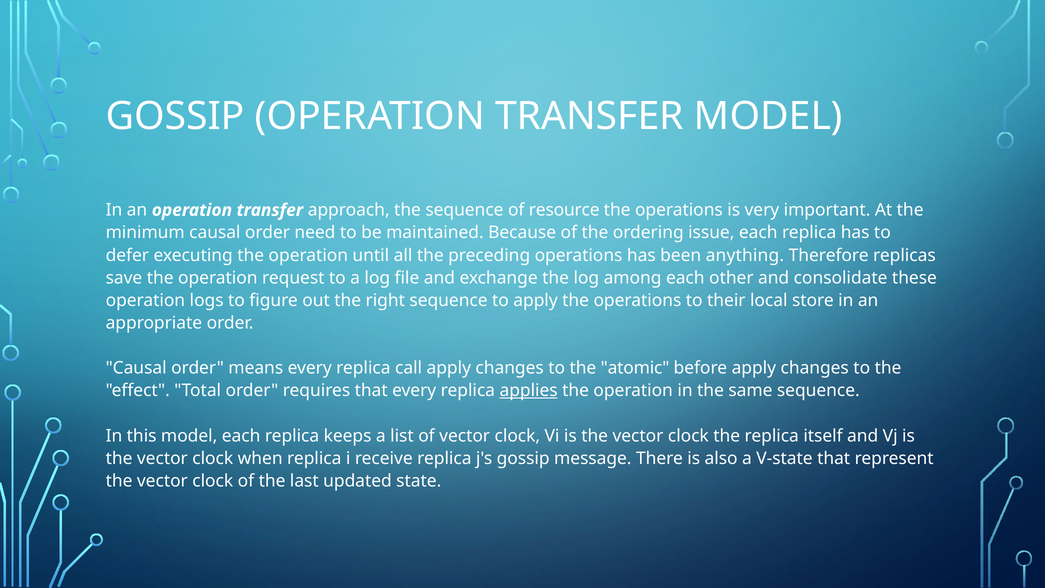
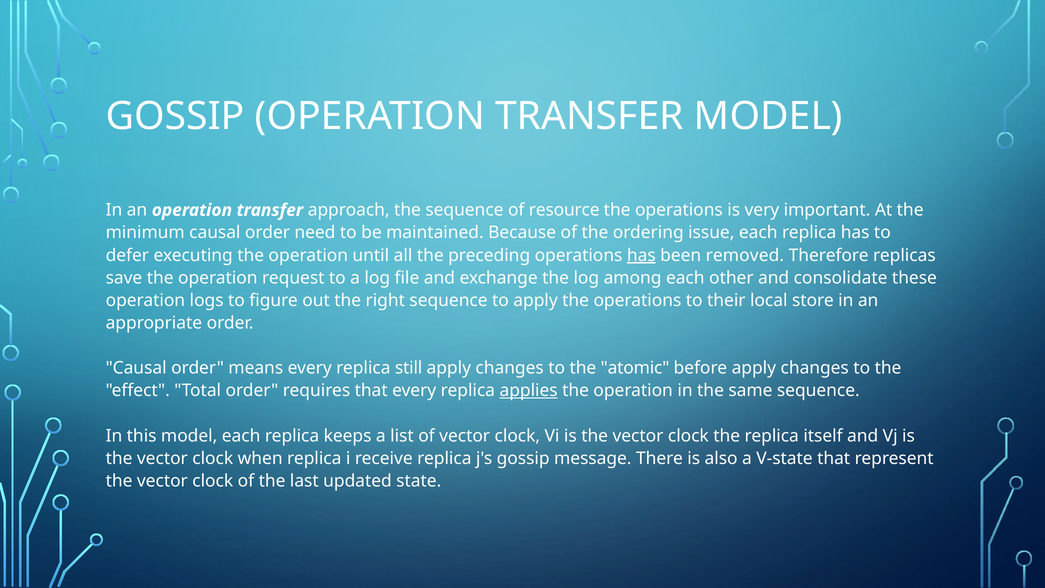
has at (641, 255) underline: none -> present
anything: anything -> removed
call: call -> still
